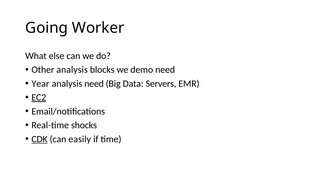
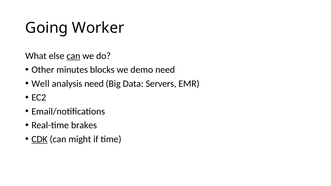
can at (73, 56) underline: none -> present
Other analysis: analysis -> minutes
Year: Year -> Well
EC2 underline: present -> none
shocks: shocks -> brakes
easily: easily -> might
